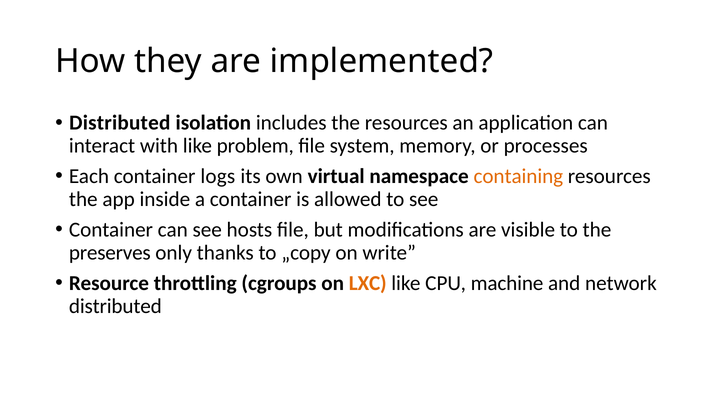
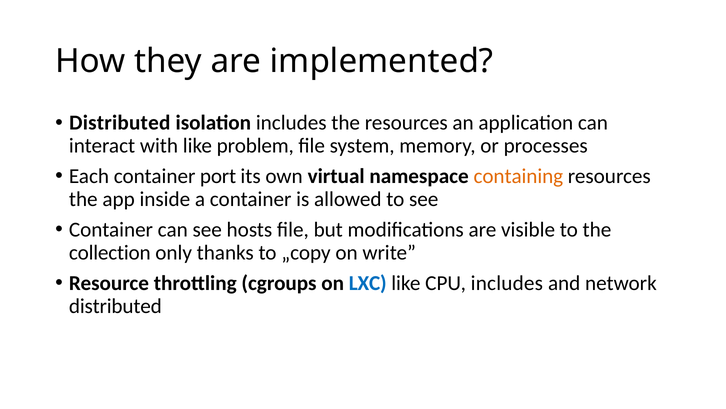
logs: logs -> port
preserves: preserves -> collection
LXC colour: orange -> blue
CPU machine: machine -> includes
